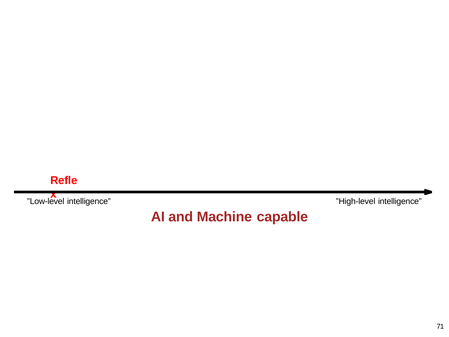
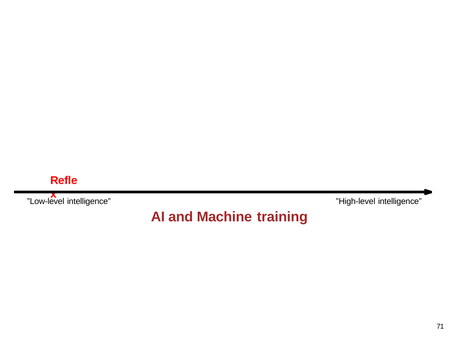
capable: capable -> training
